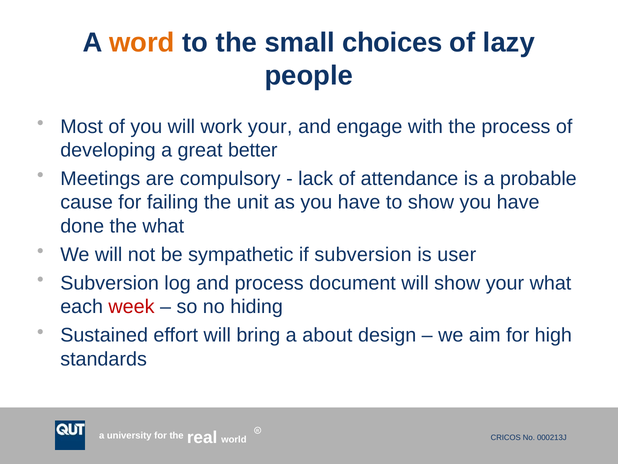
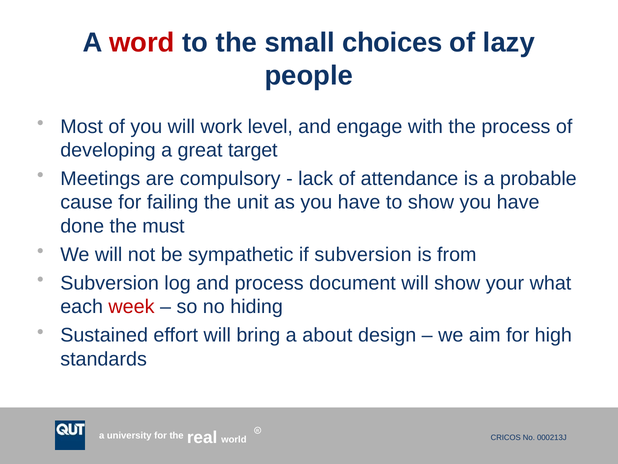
word colour: orange -> red
work your: your -> level
better: better -> target
the what: what -> must
user: user -> from
